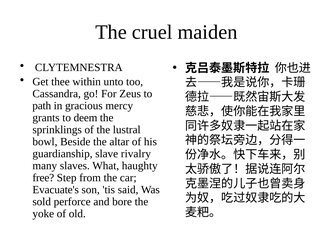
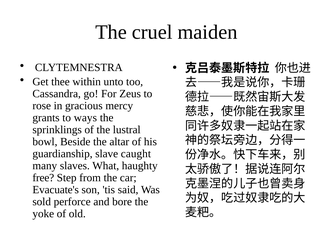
path: path -> rose
deem: deem -> ways
rivalry: rivalry -> caught
